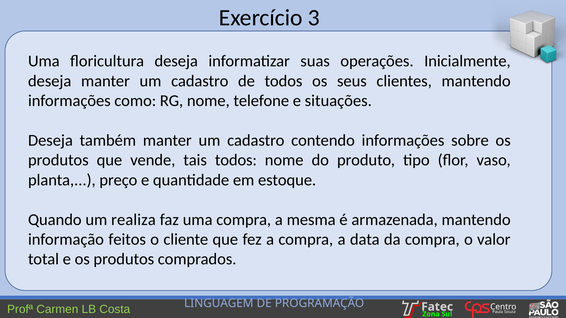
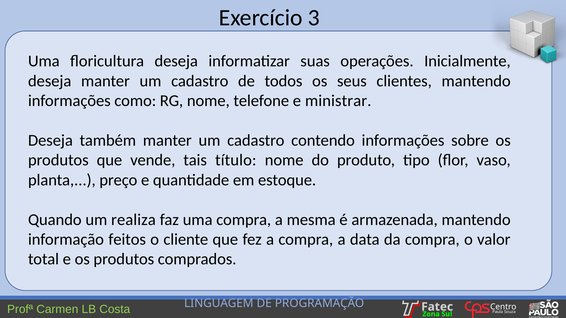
situações: situações -> ministrar
tais todos: todos -> título
